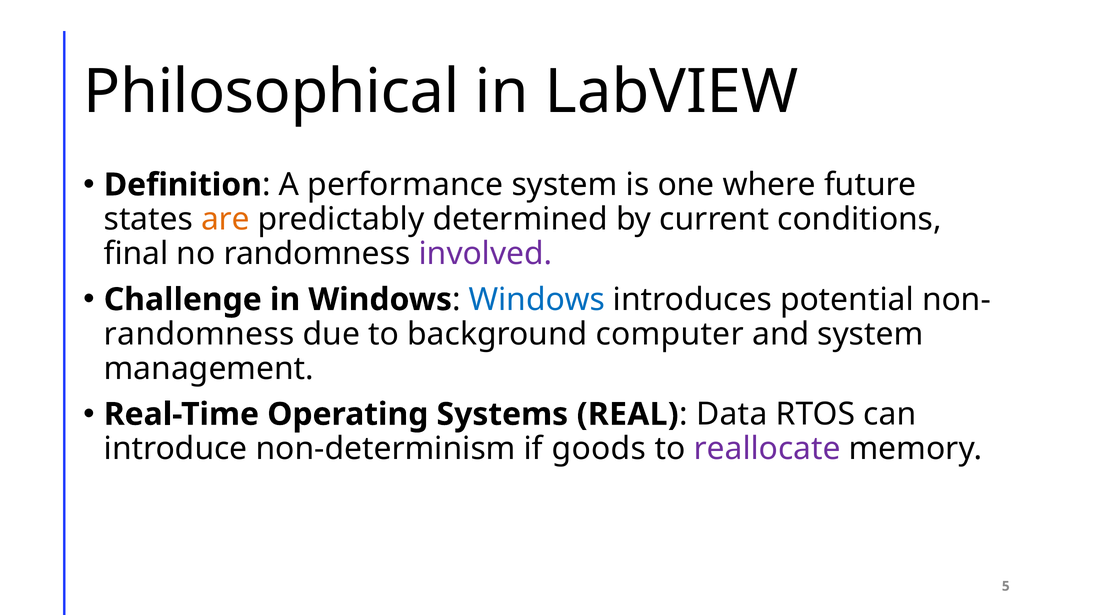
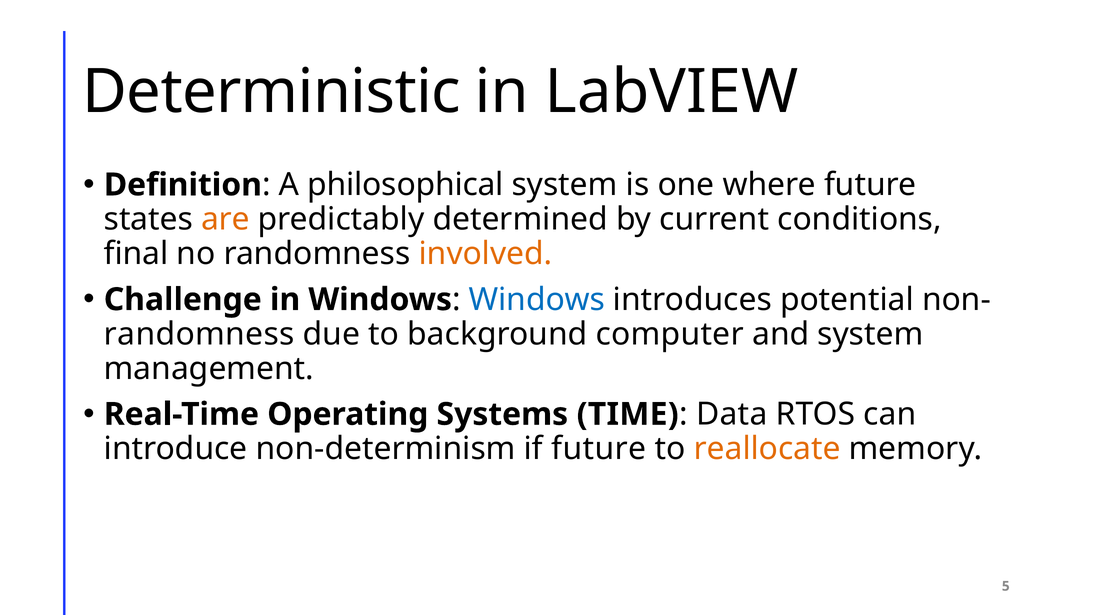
Philosophical: Philosophical -> Deterministic
performance: performance -> philosophical
involved colour: purple -> orange
REAL: REAL -> TIME
if goods: goods -> future
reallocate colour: purple -> orange
